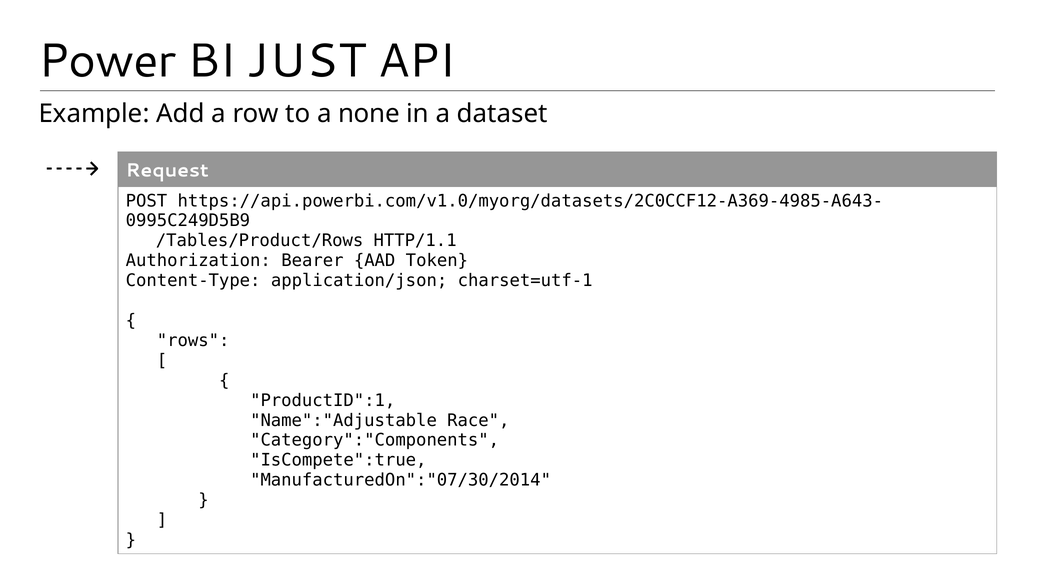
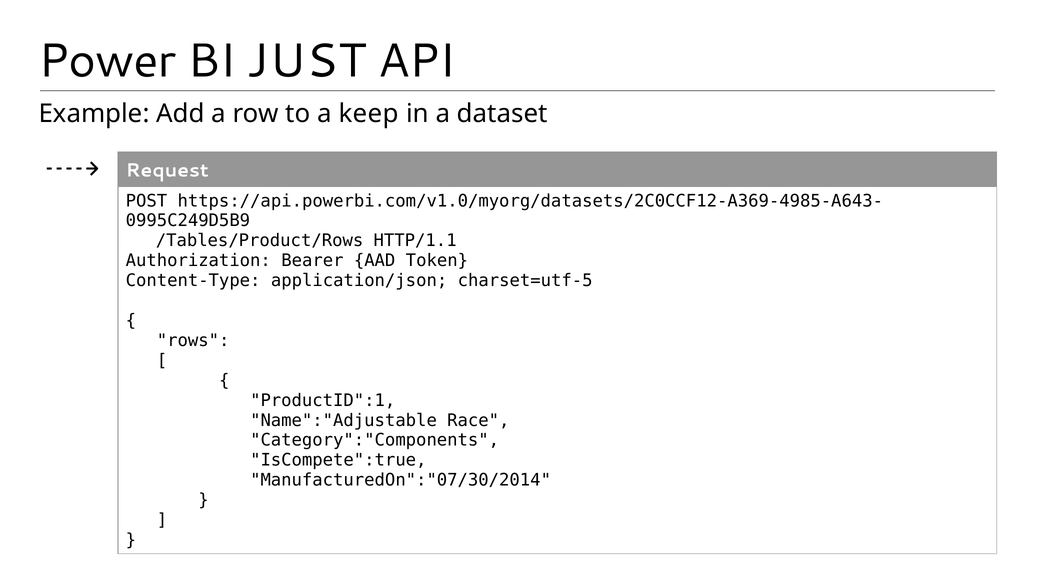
none: none -> keep
charset=utf-1: charset=utf-1 -> charset=utf-5
